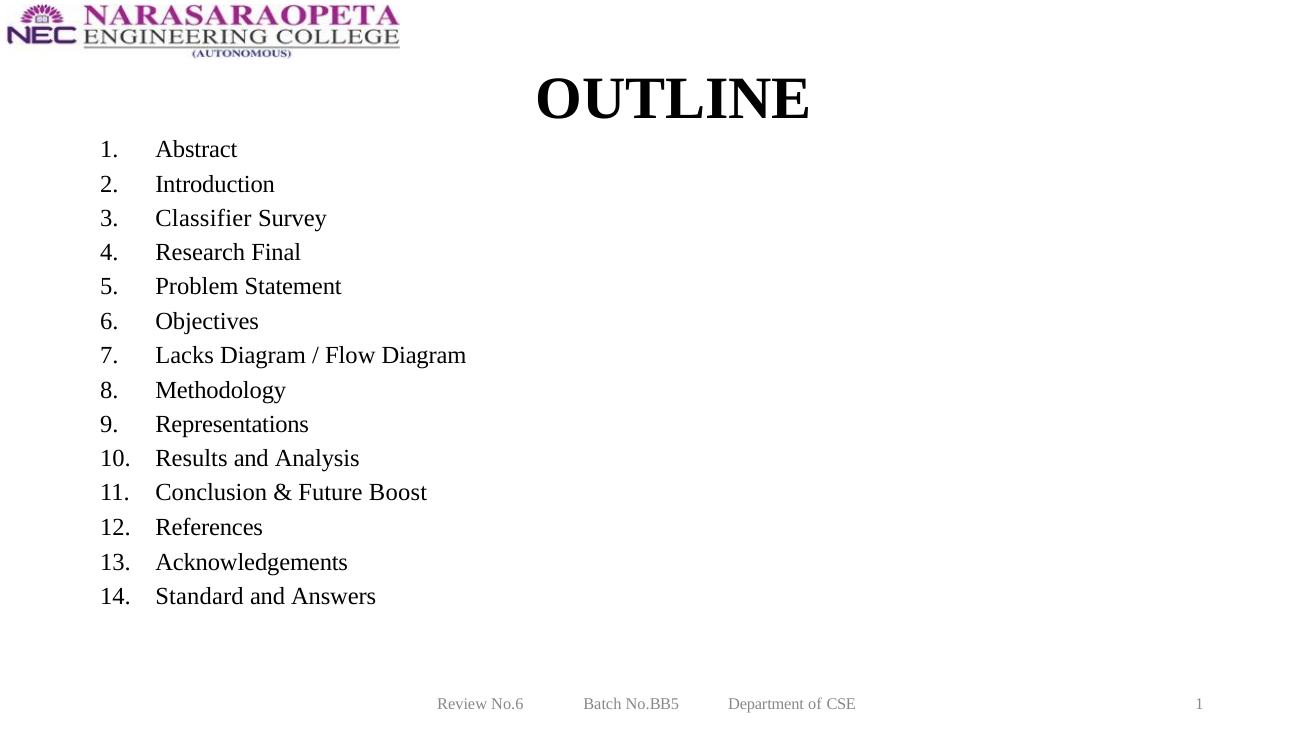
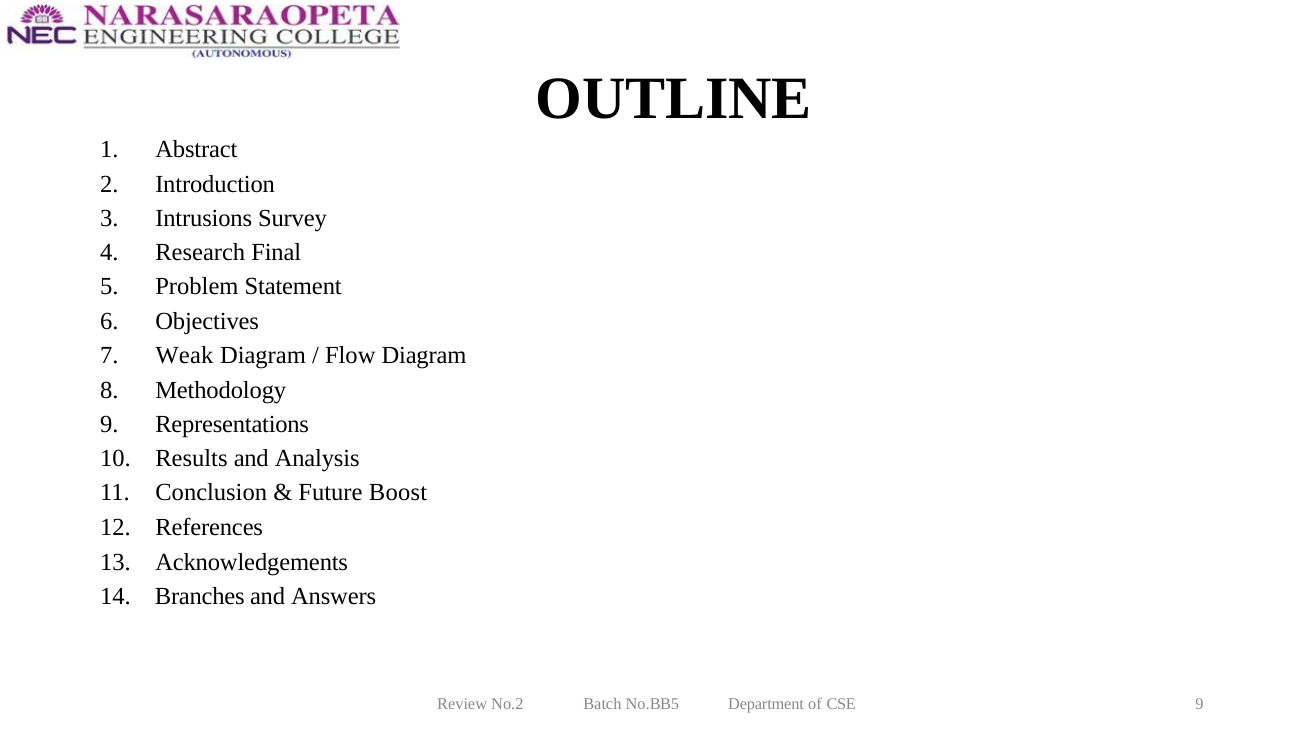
Classifier: Classifier -> Intrusions
Lacks: Lacks -> Weak
Standard: Standard -> Branches
No.6: No.6 -> No.2
CSE 1: 1 -> 9
